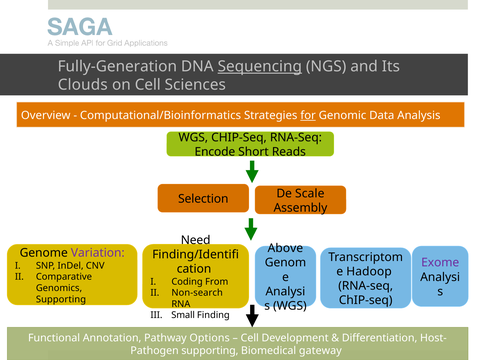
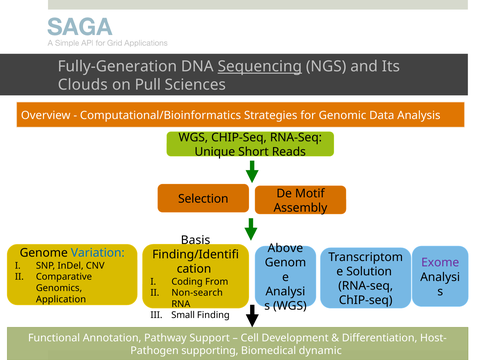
on Cell: Cell -> Pull
for underline: present -> none
Encode: Encode -> Unique
Scale: Scale -> Motif
Need: Need -> Basis
Variation colour: purple -> blue
Hadoop: Hadoop -> Solution
Supporting at (61, 299): Supporting -> Application
Options: Options -> Support
gateway: gateway -> dynamic
